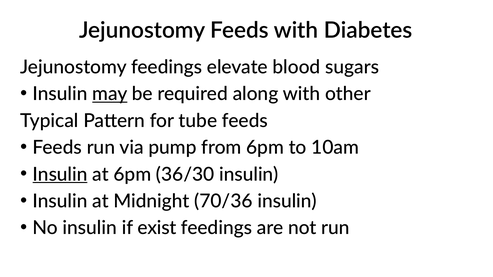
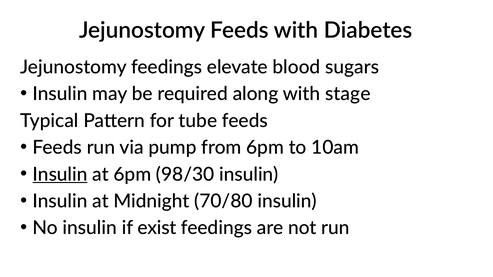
may underline: present -> none
other: other -> stage
36/30: 36/30 -> 98/30
70/36: 70/36 -> 70/80
